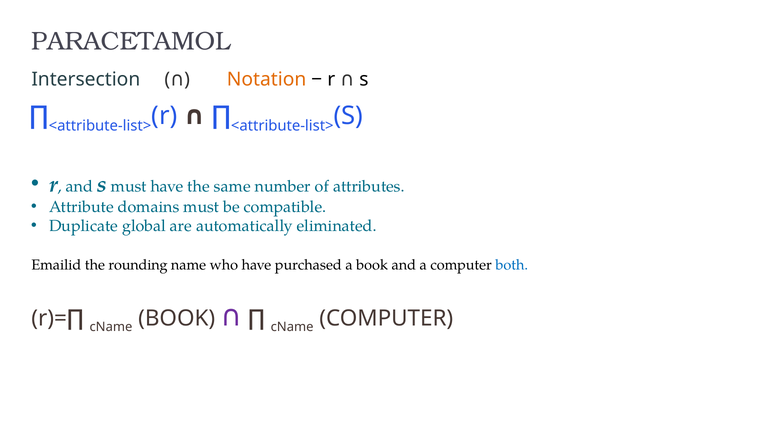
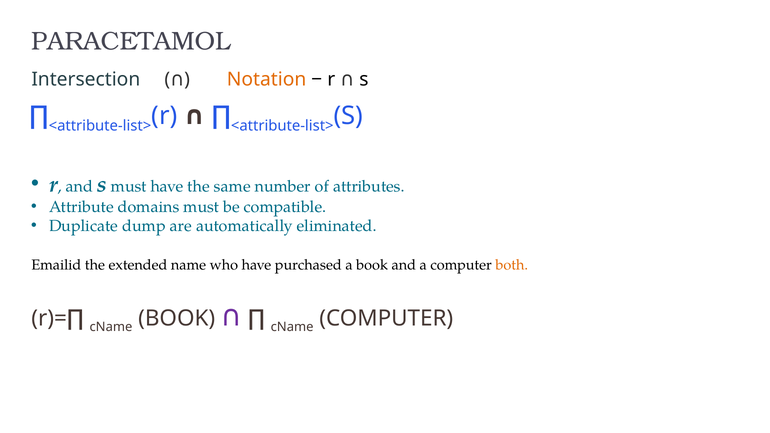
global: global -> dump
rounding: rounding -> extended
both colour: blue -> orange
